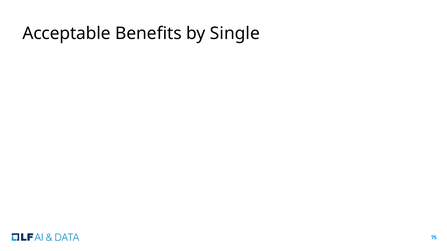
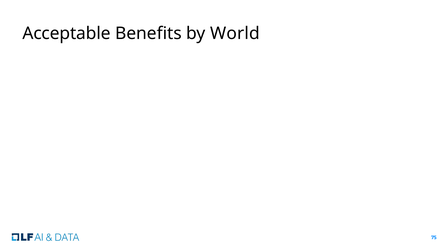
Single: Single -> World
